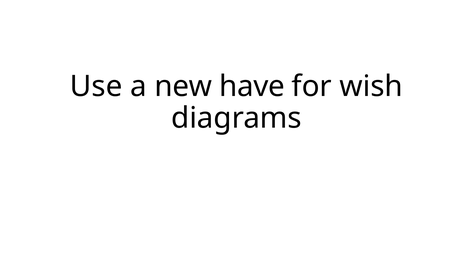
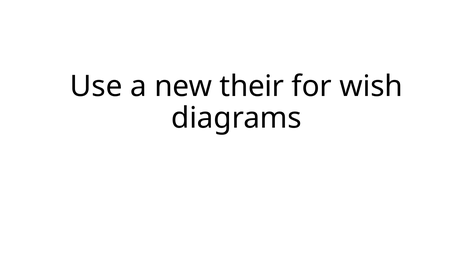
have: have -> their
